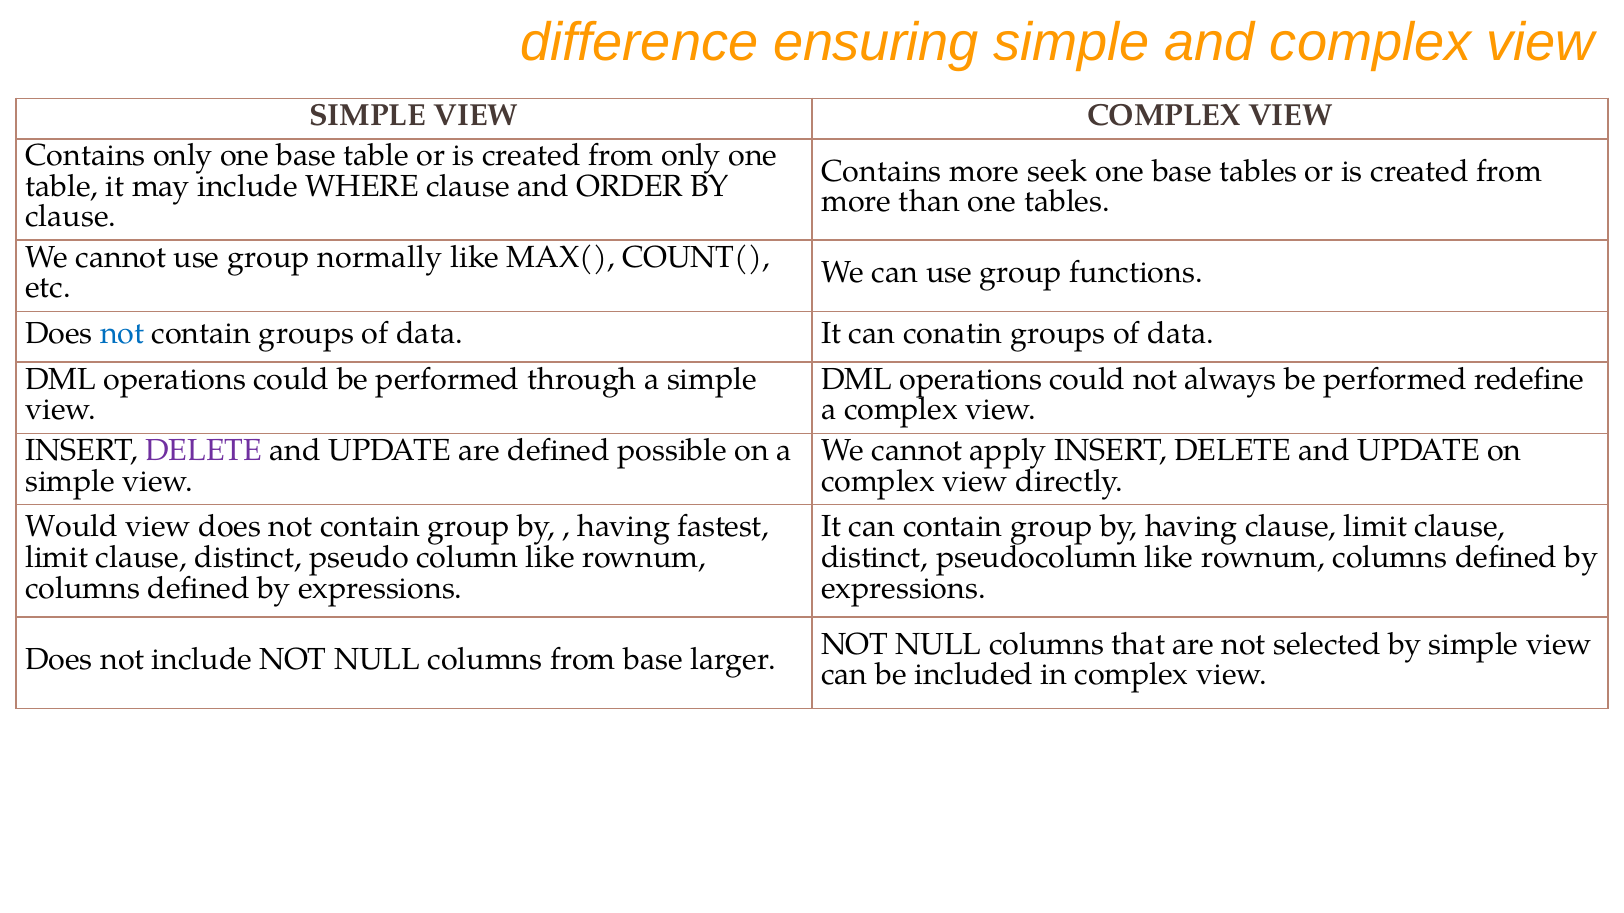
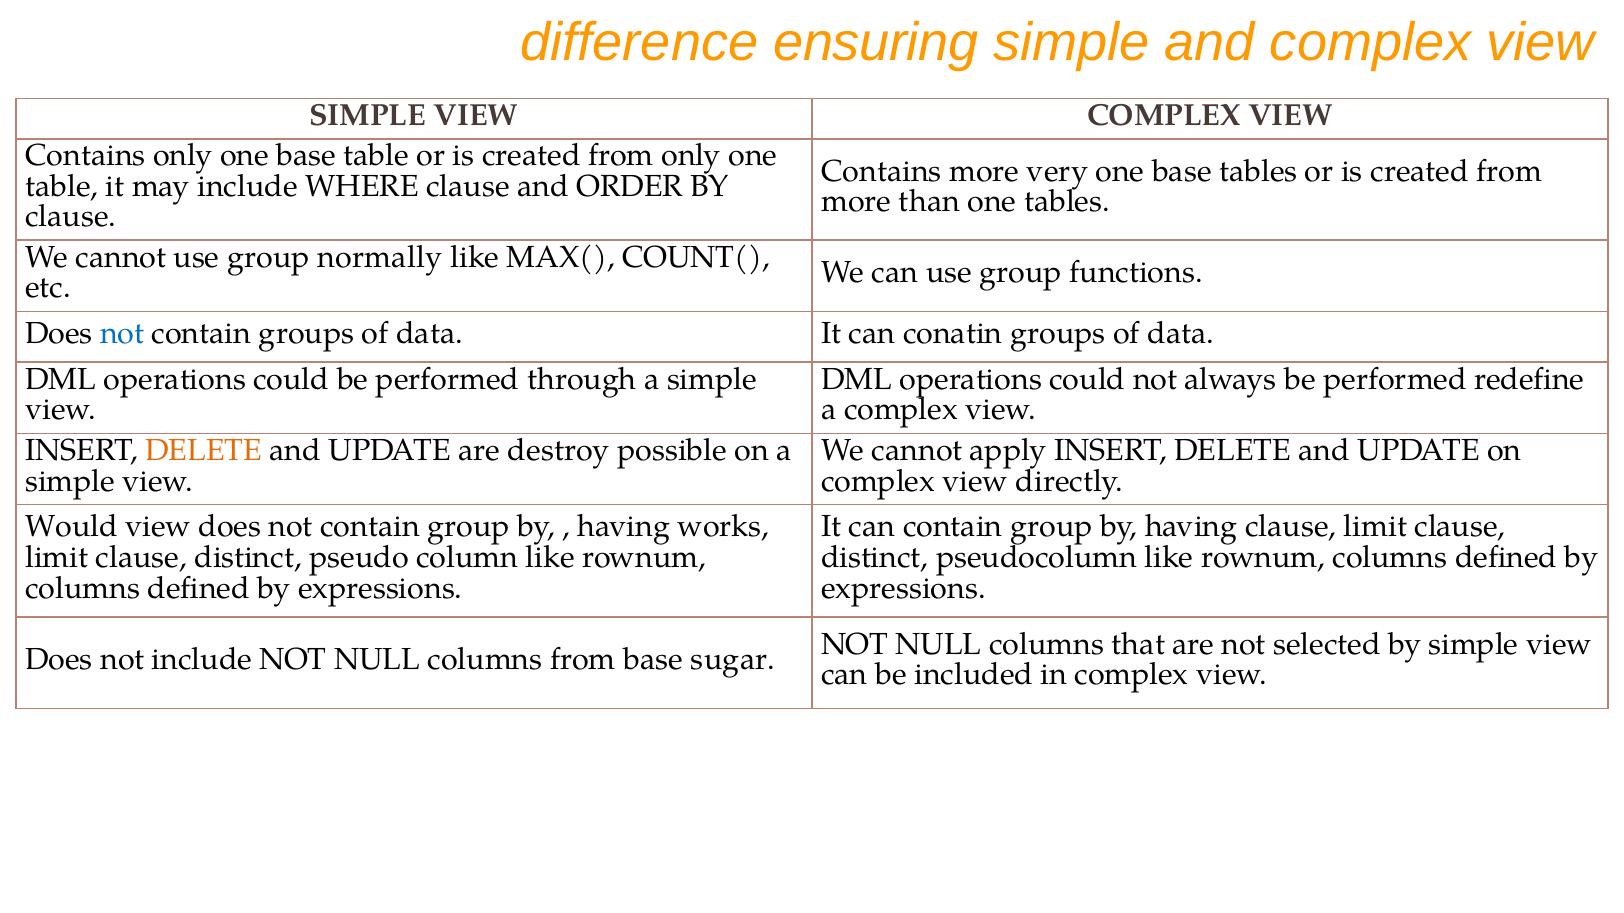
seek: seek -> very
DELETE at (204, 451) colour: purple -> orange
are defined: defined -> destroy
fastest: fastest -> works
larger: larger -> sugar
